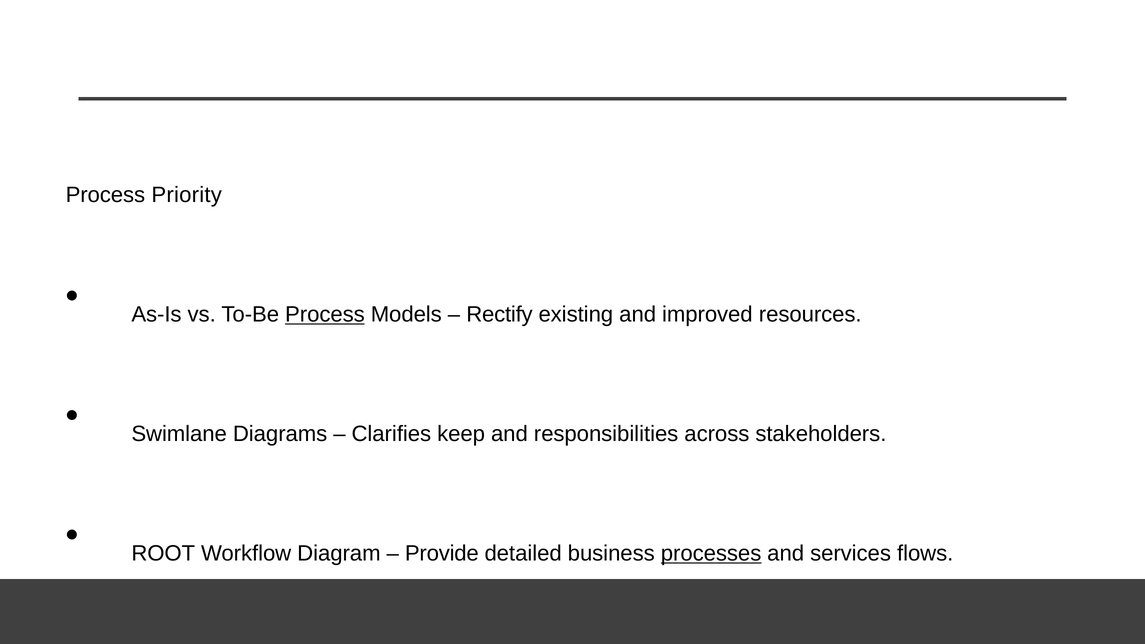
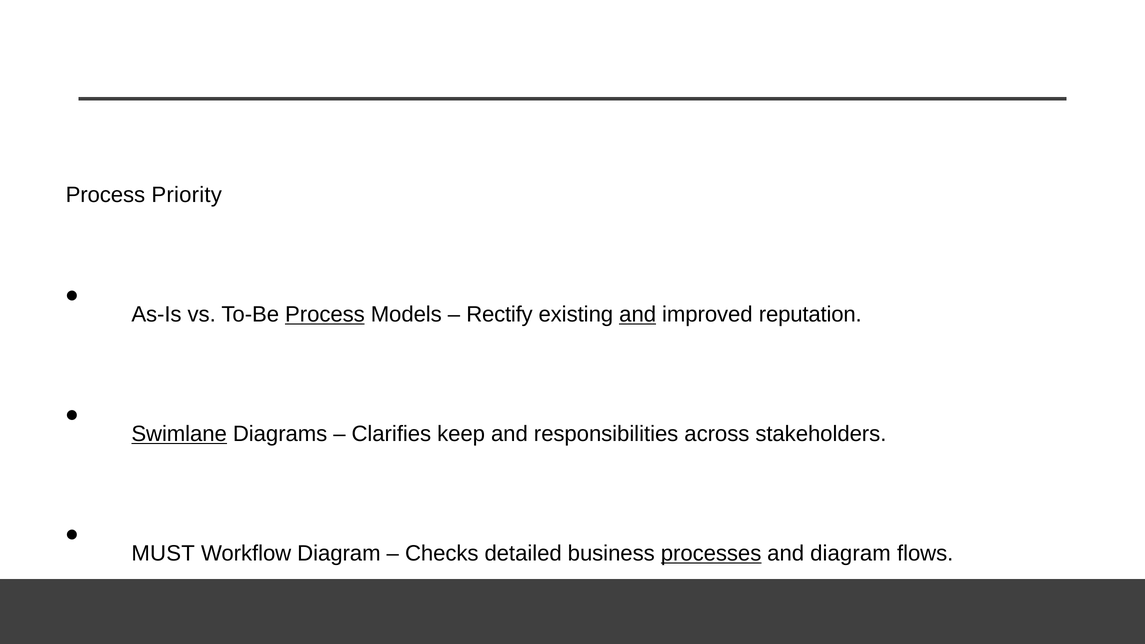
and at (638, 314) underline: none -> present
resources: resources -> reputation
Swimlane underline: none -> present
ROOT: ROOT -> MUST
Provide: Provide -> Checks
and services: services -> diagram
